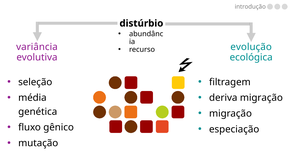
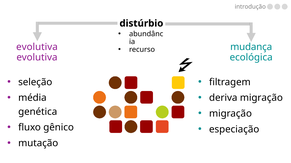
variância at (37, 47): variância -> evolutiva
evolução: evolução -> mudança
